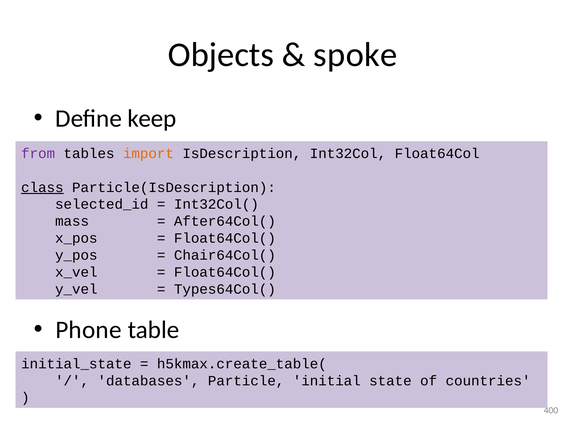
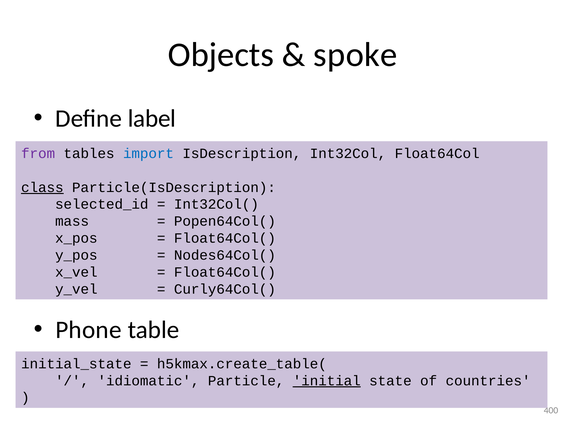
keep: keep -> label
import colour: orange -> blue
After64Col(: After64Col( -> Popen64Col(
Chair64Col(: Chair64Col( -> Nodes64Col(
Types64Col(: Types64Col( -> Curly64Col(
databases: databases -> idiomatic
initial underline: none -> present
